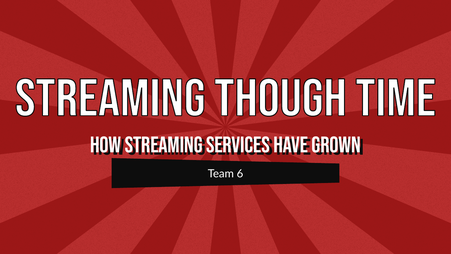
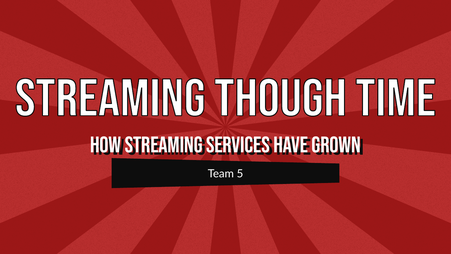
6: 6 -> 5
